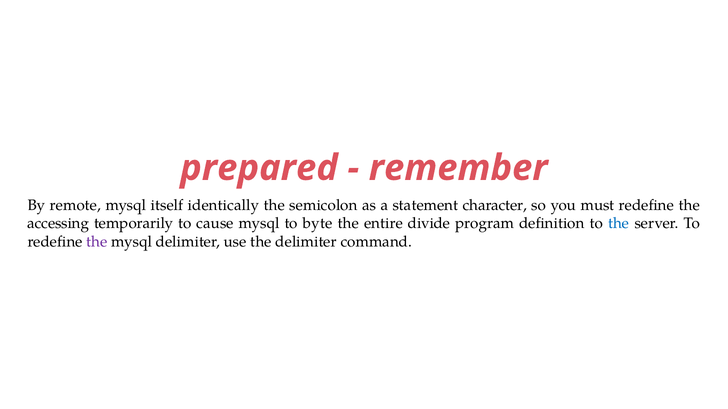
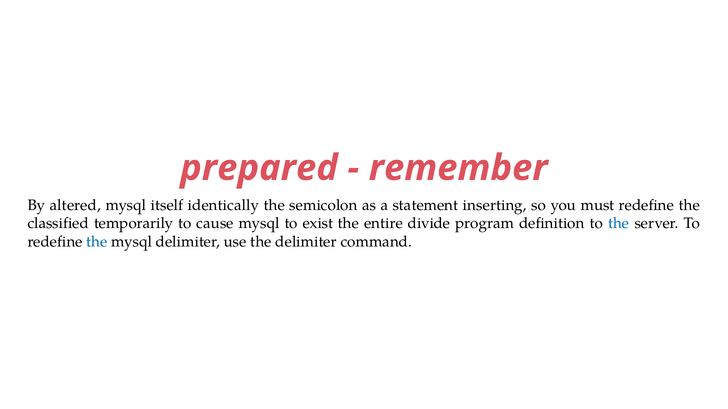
remote: remote -> altered
character: character -> inserting
accessing: accessing -> classified
byte: byte -> exist
the at (97, 242) colour: purple -> blue
